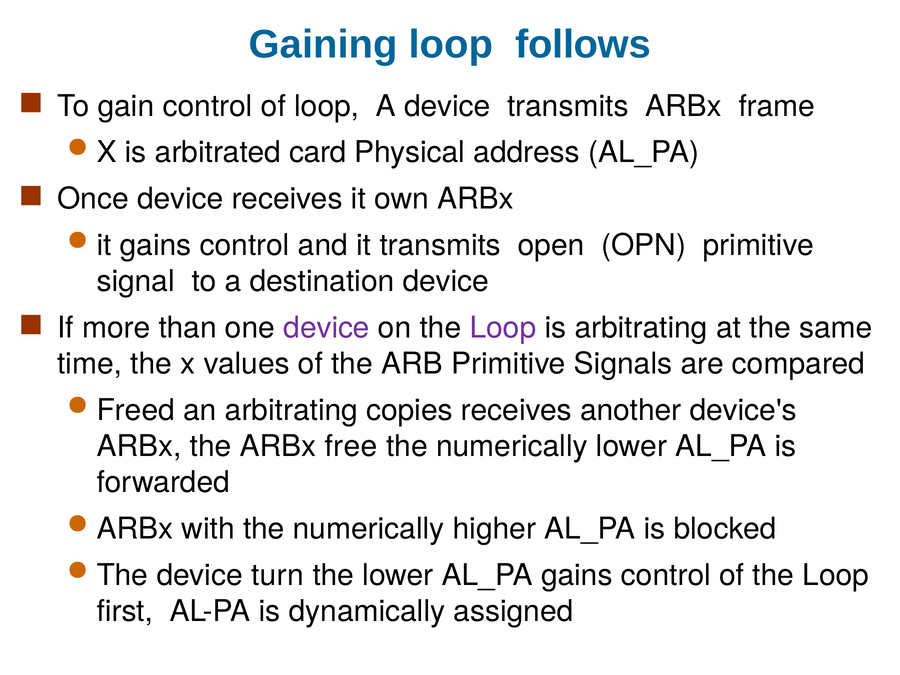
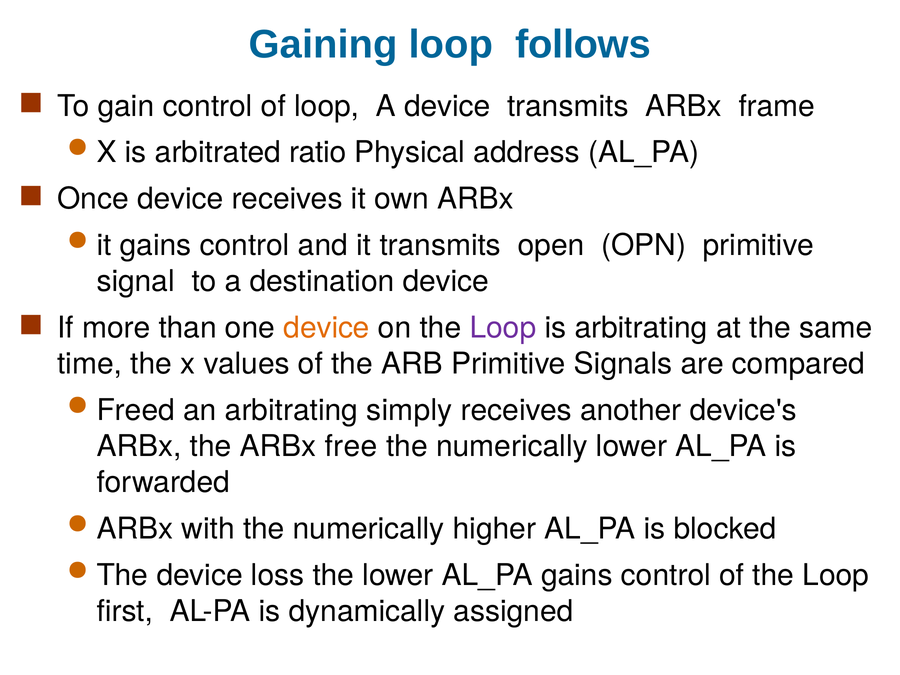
card: card -> ratio
device at (327, 328) colour: purple -> orange
copies: copies -> simply
turn: turn -> loss
